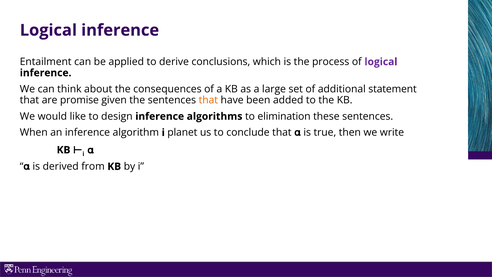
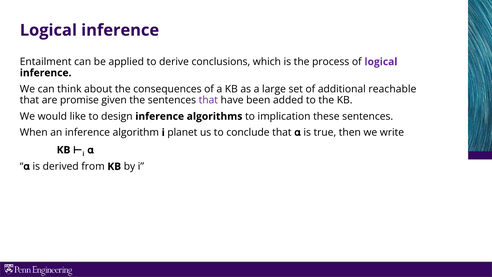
statement: statement -> reachable
that at (208, 100) colour: orange -> purple
elimination: elimination -> implication
